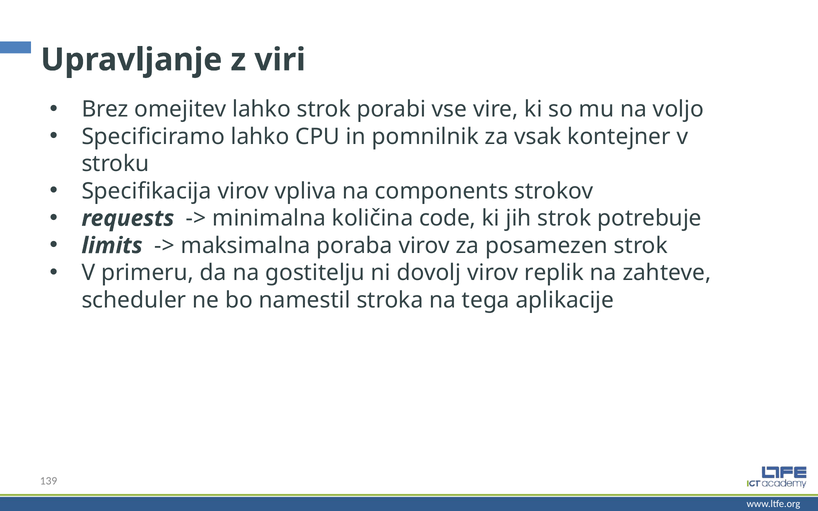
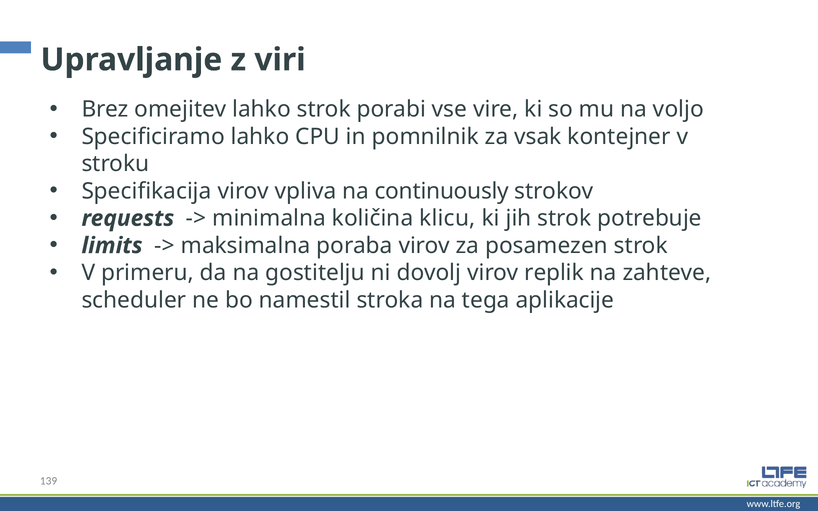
components: components -> continuously
code: code -> klicu
